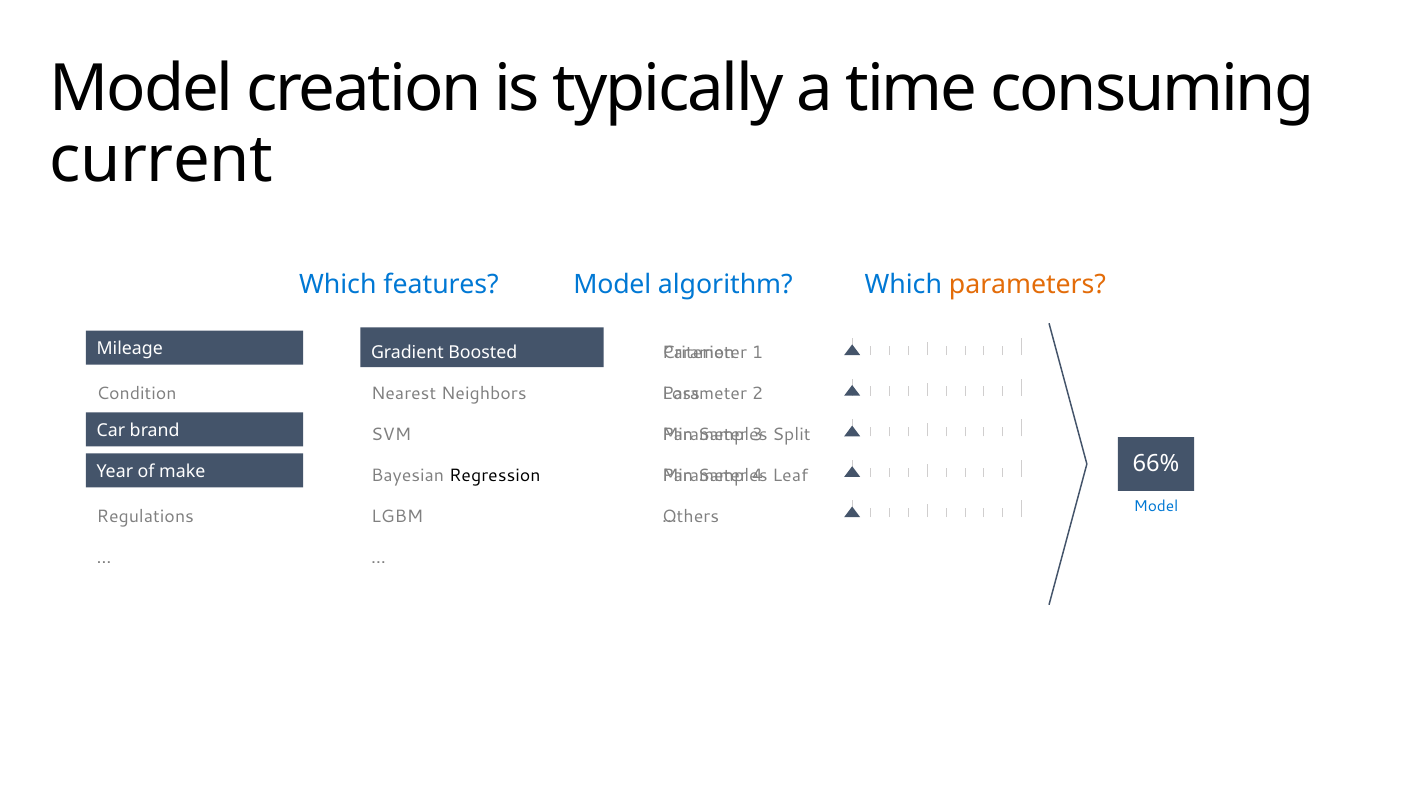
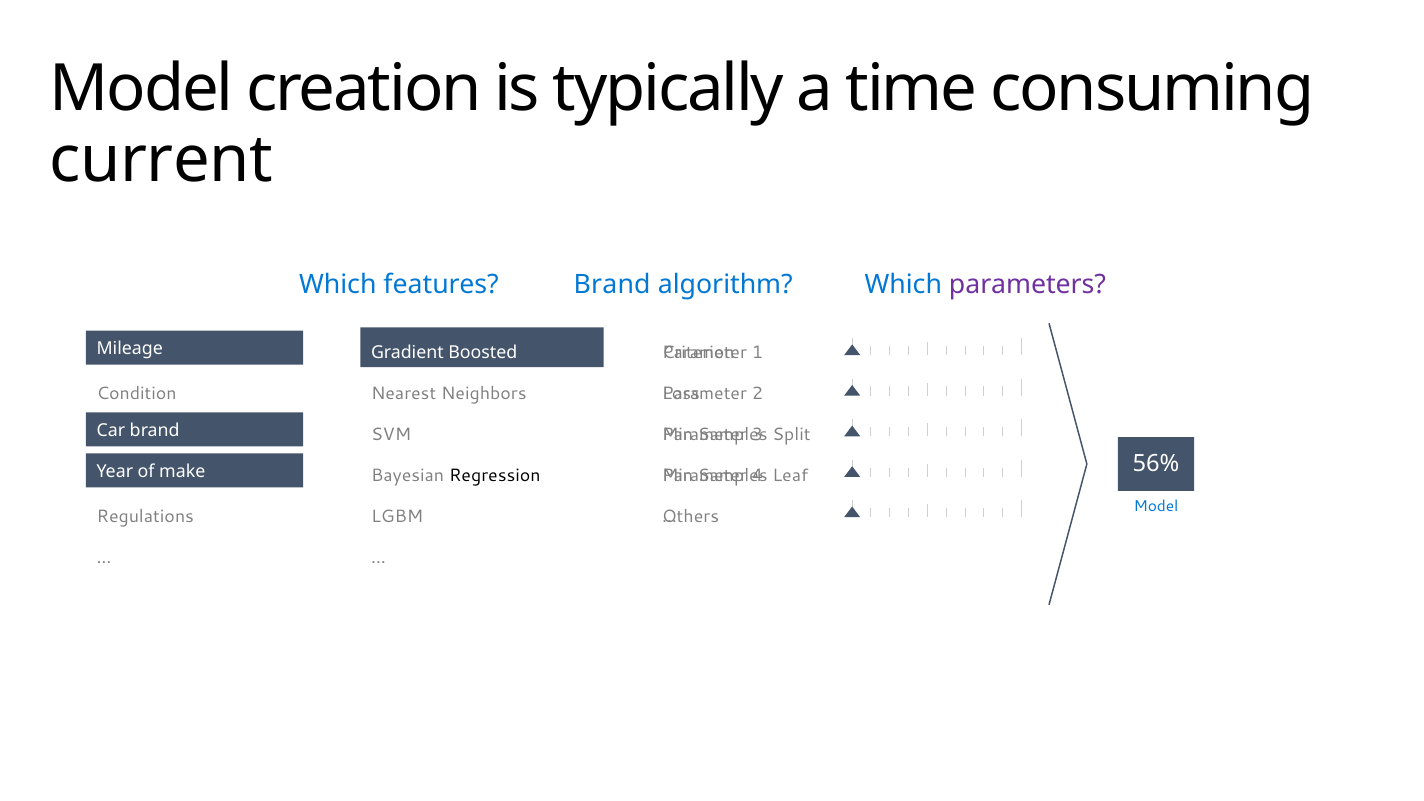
Model at (612, 285): Model -> Brand
parameters colour: orange -> purple
66%: 66% -> 56%
